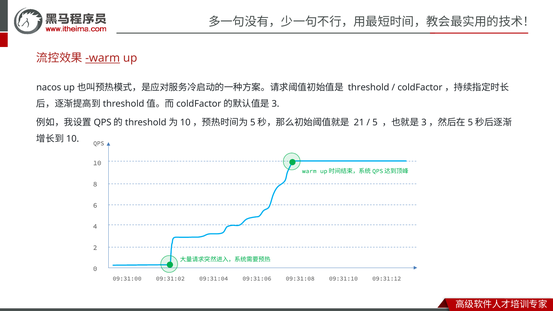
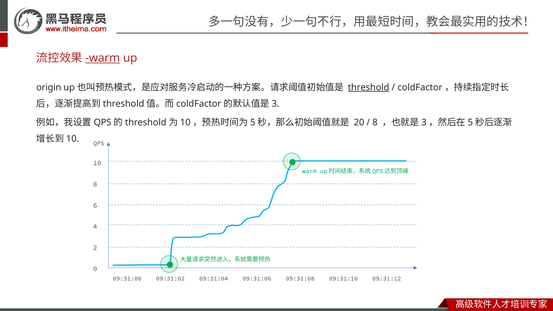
nacos: nacos -> origin
threshold underline: none -> present
21: 21 -> 20
5 at (375, 122): 5 -> 8
